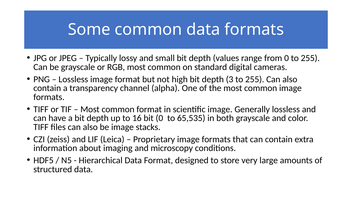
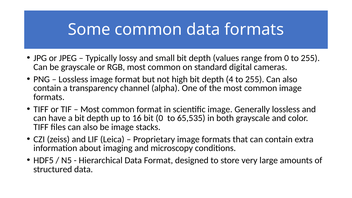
3: 3 -> 4
